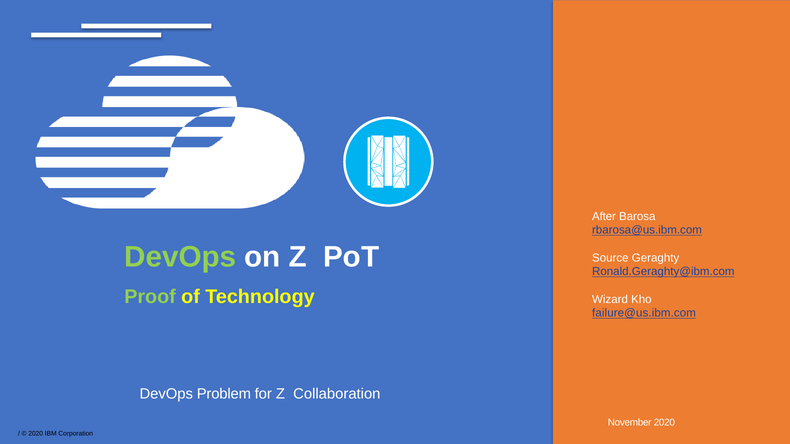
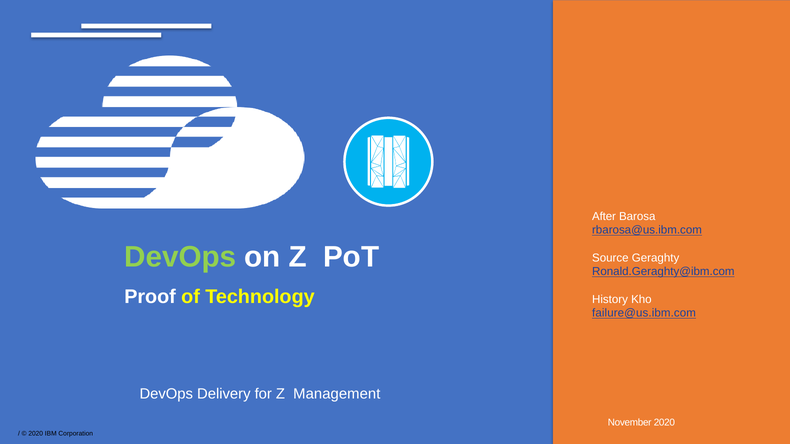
Proof colour: light green -> white
Wizard: Wizard -> History
Problem: Problem -> Delivery
Collaboration: Collaboration -> Management
